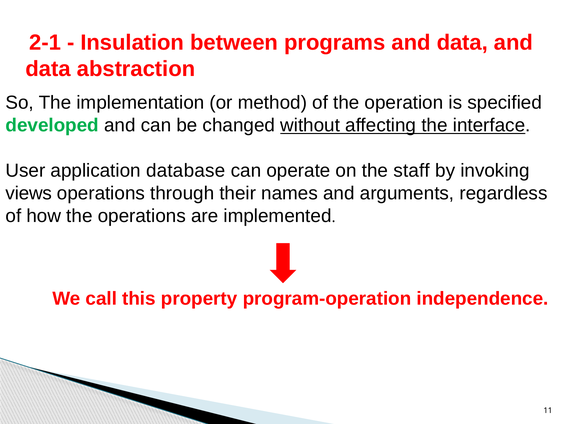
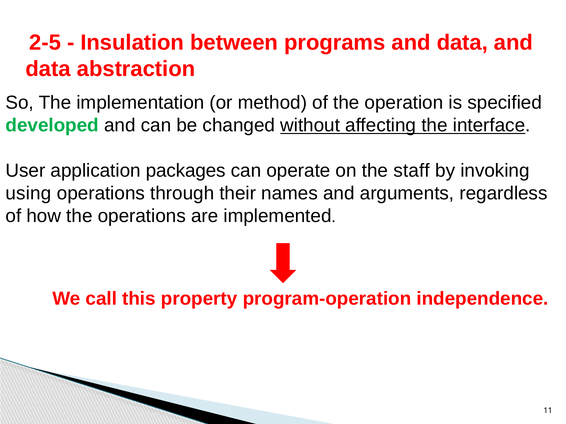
2-1: 2-1 -> 2-5
database: database -> packages
views: views -> using
